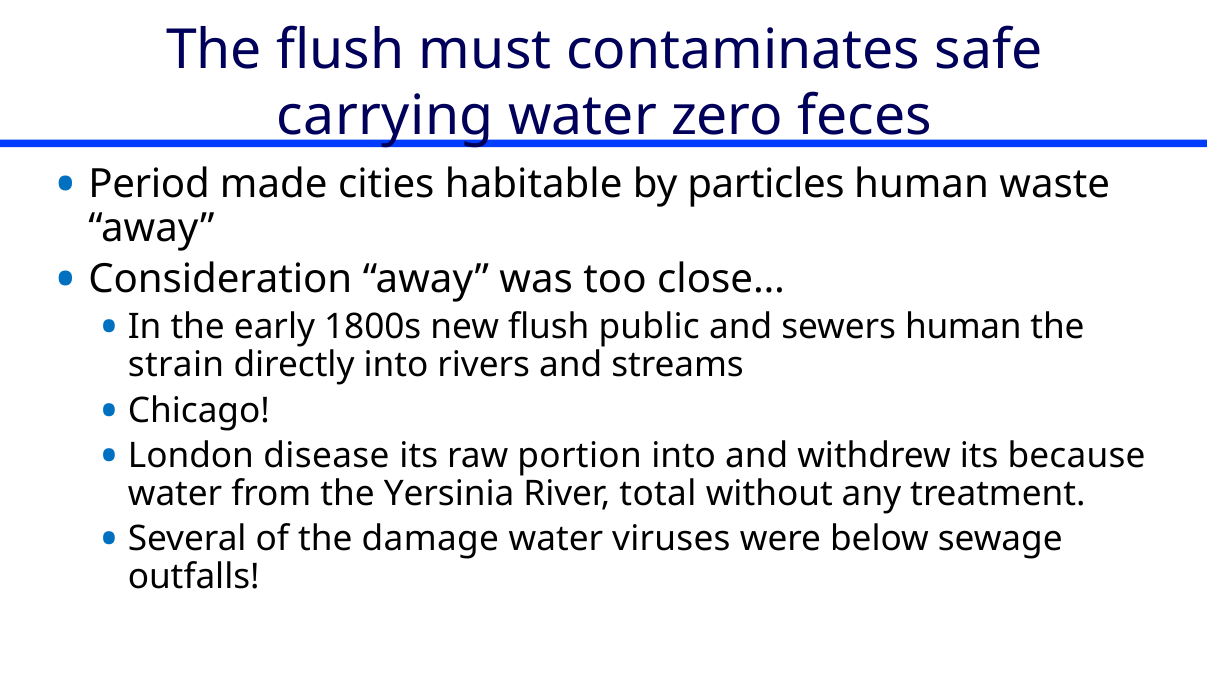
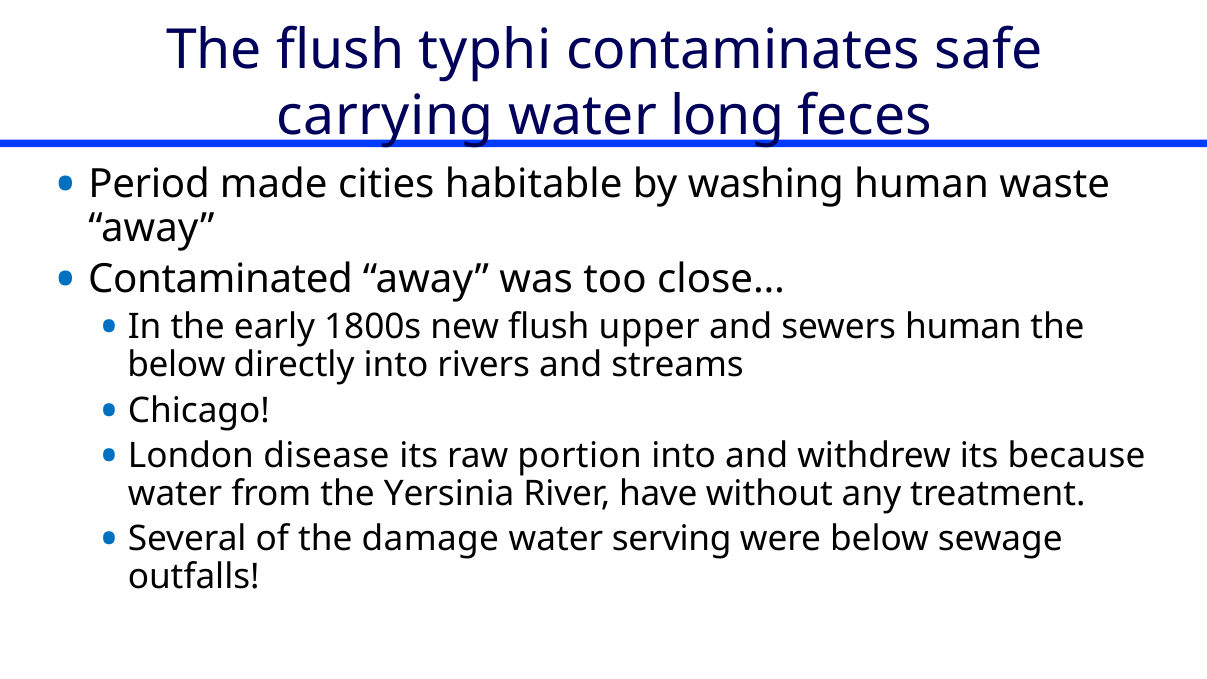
must: must -> typhi
zero: zero -> long
particles: particles -> washing
Consideration: Consideration -> Contaminated
public: public -> upper
strain at (176, 365): strain -> below
total: total -> have
viruses: viruses -> serving
